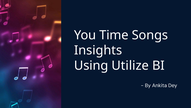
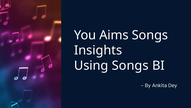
Time: Time -> Aims
Using Utilize: Utilize -> Songs
